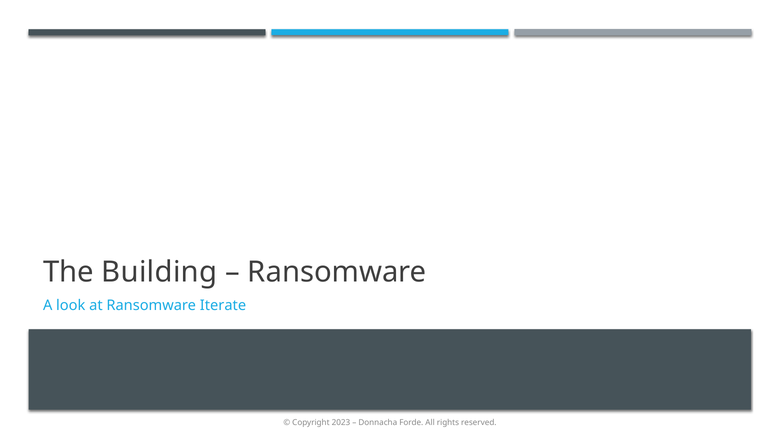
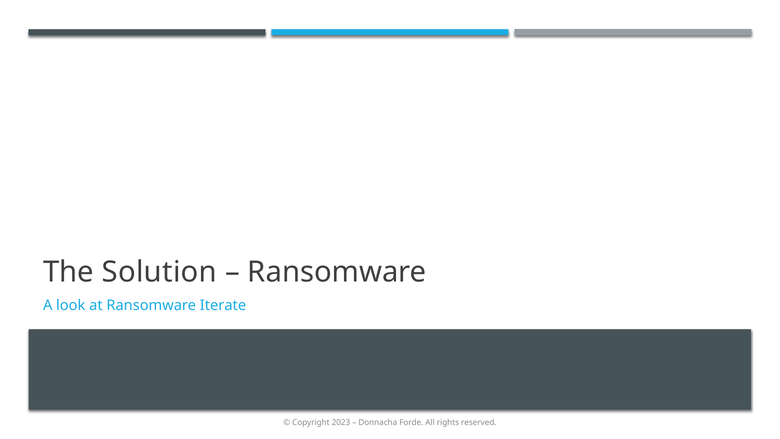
Building: Building -> Solution
